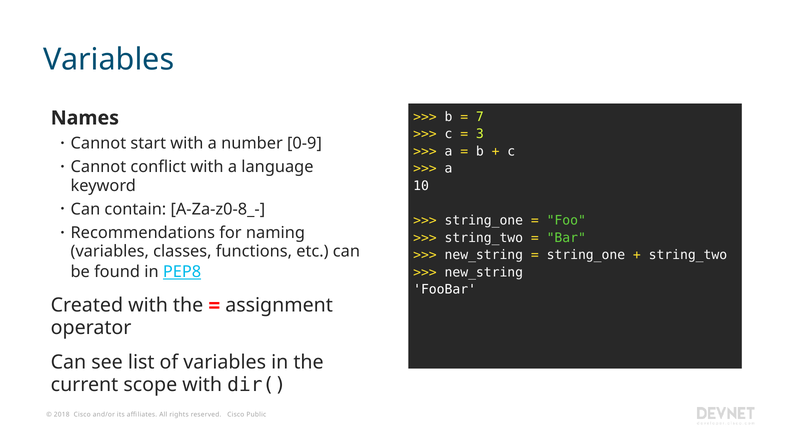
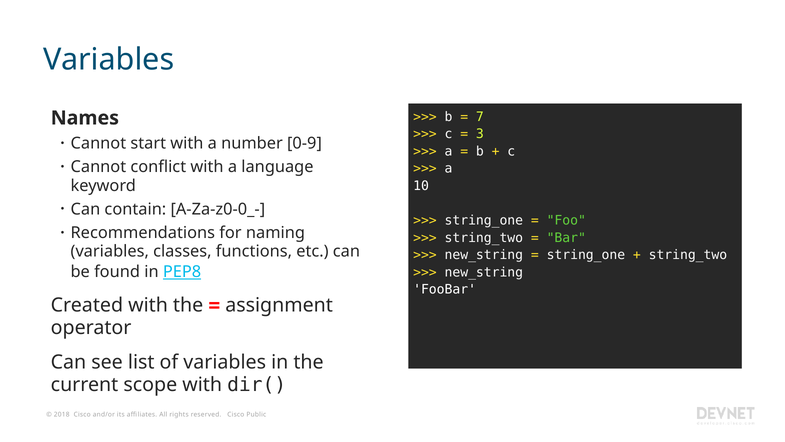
A-Za-z0-8_-: A-Za-z0-8_- -> A-Za-z0-0_-
